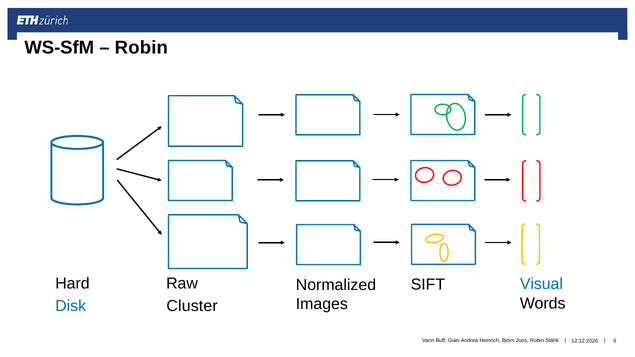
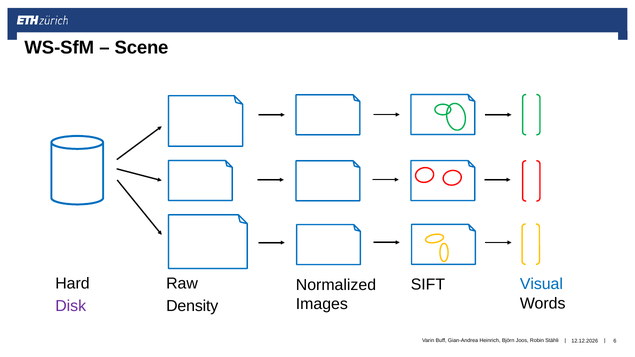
Robin at (141, 48): Robin -> Scene
Cluster: Cluster -> Density
Disk colour: blue -> purple
